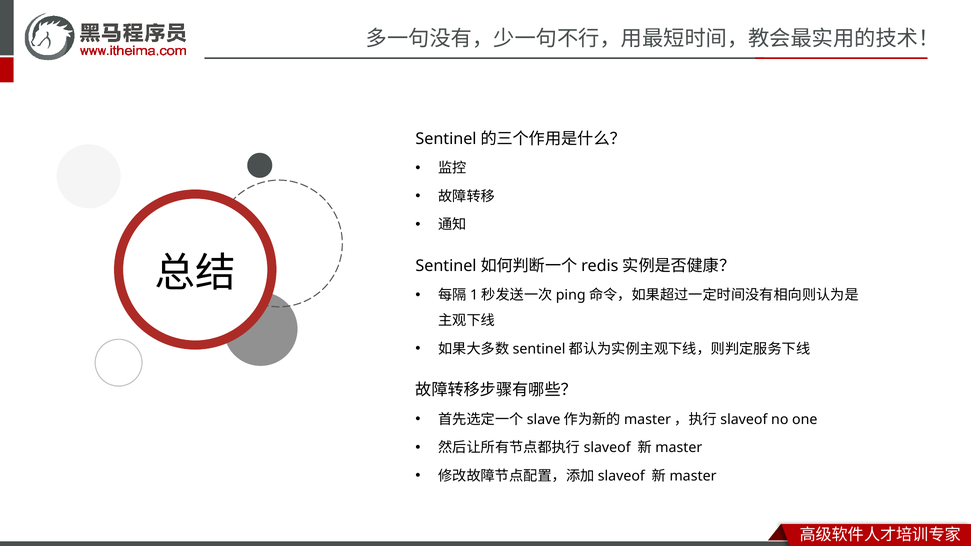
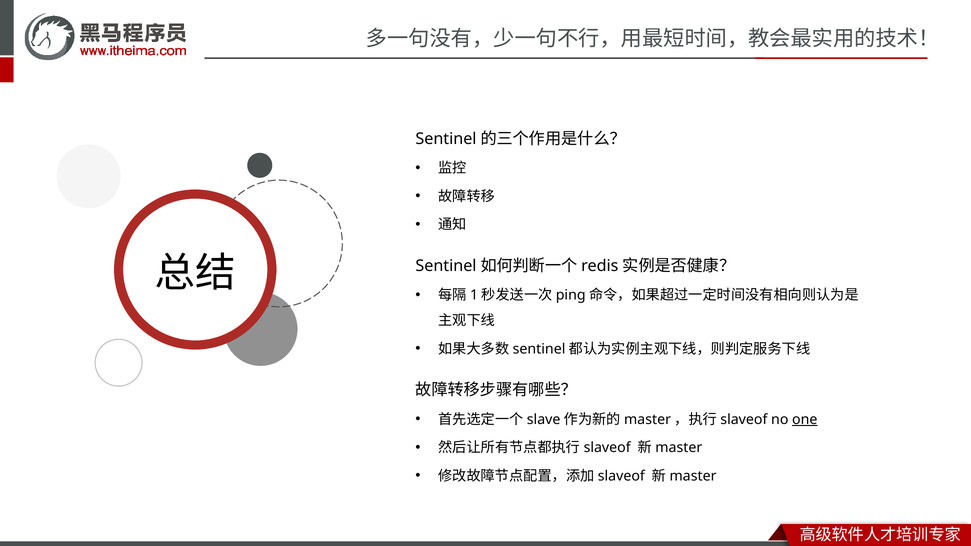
one underline: none -> present
